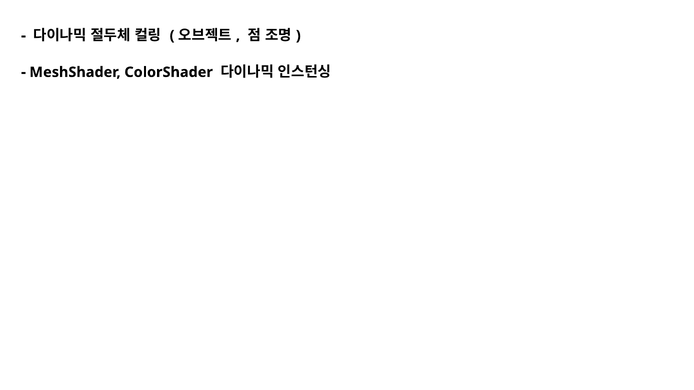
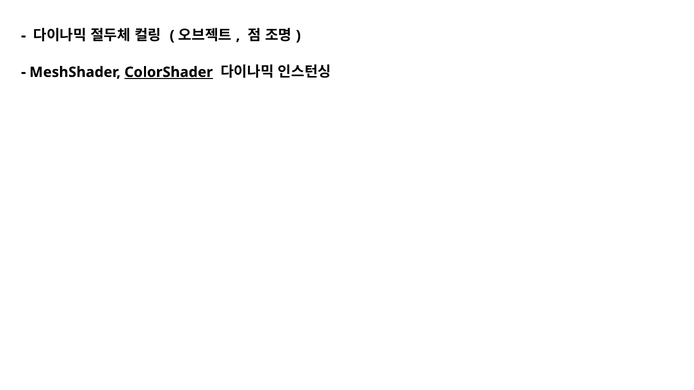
ColorShader underline: none -> present
